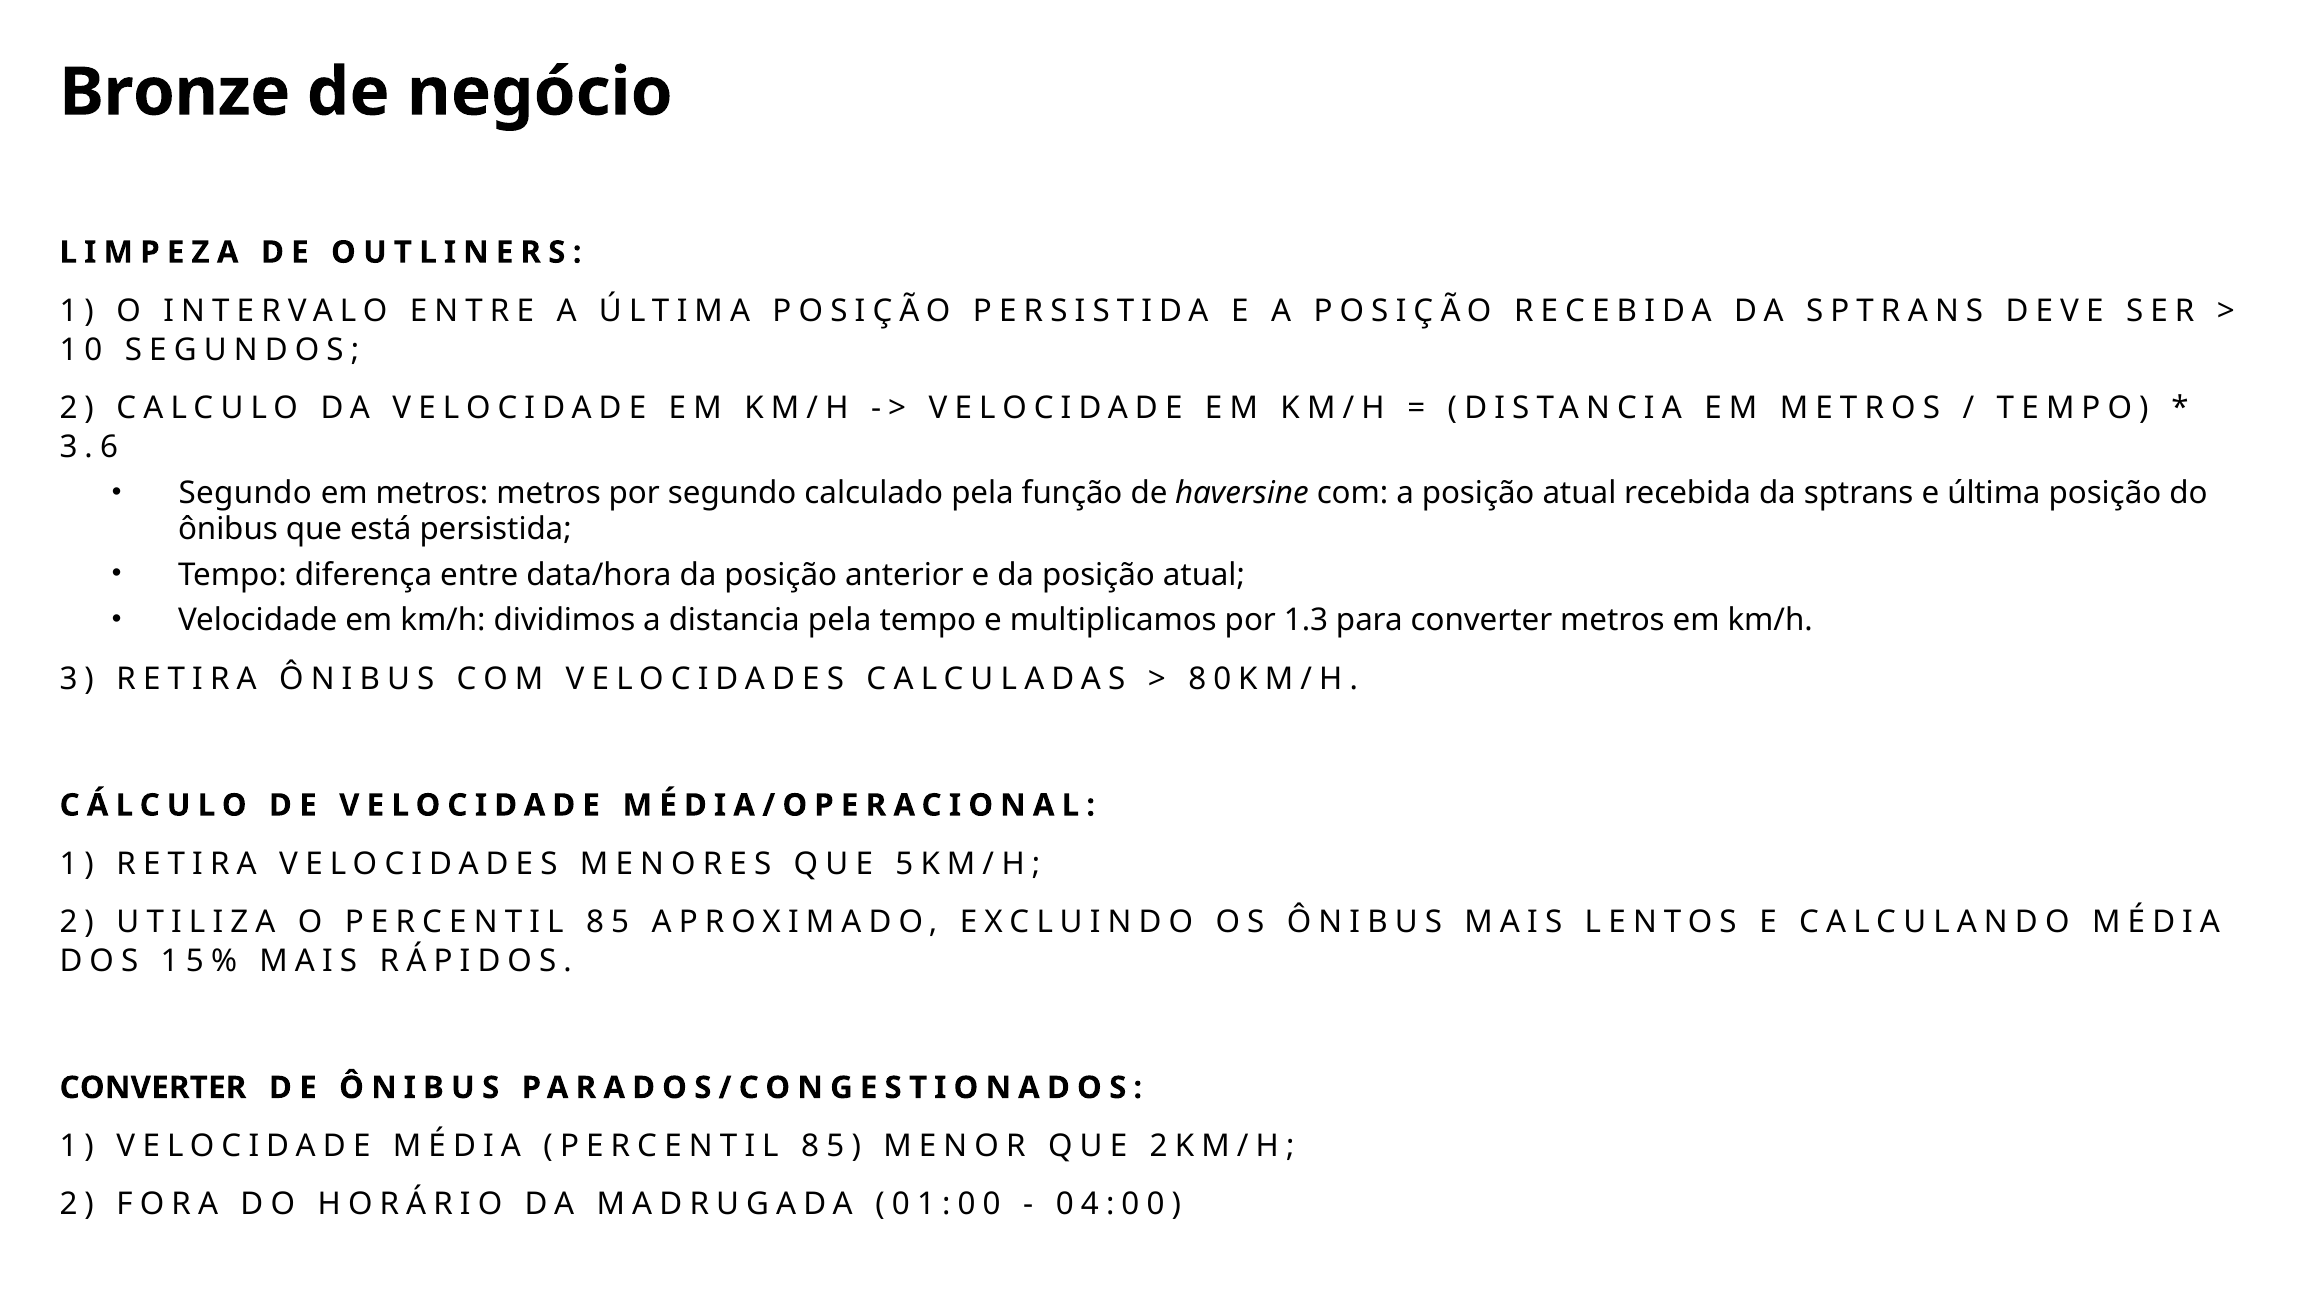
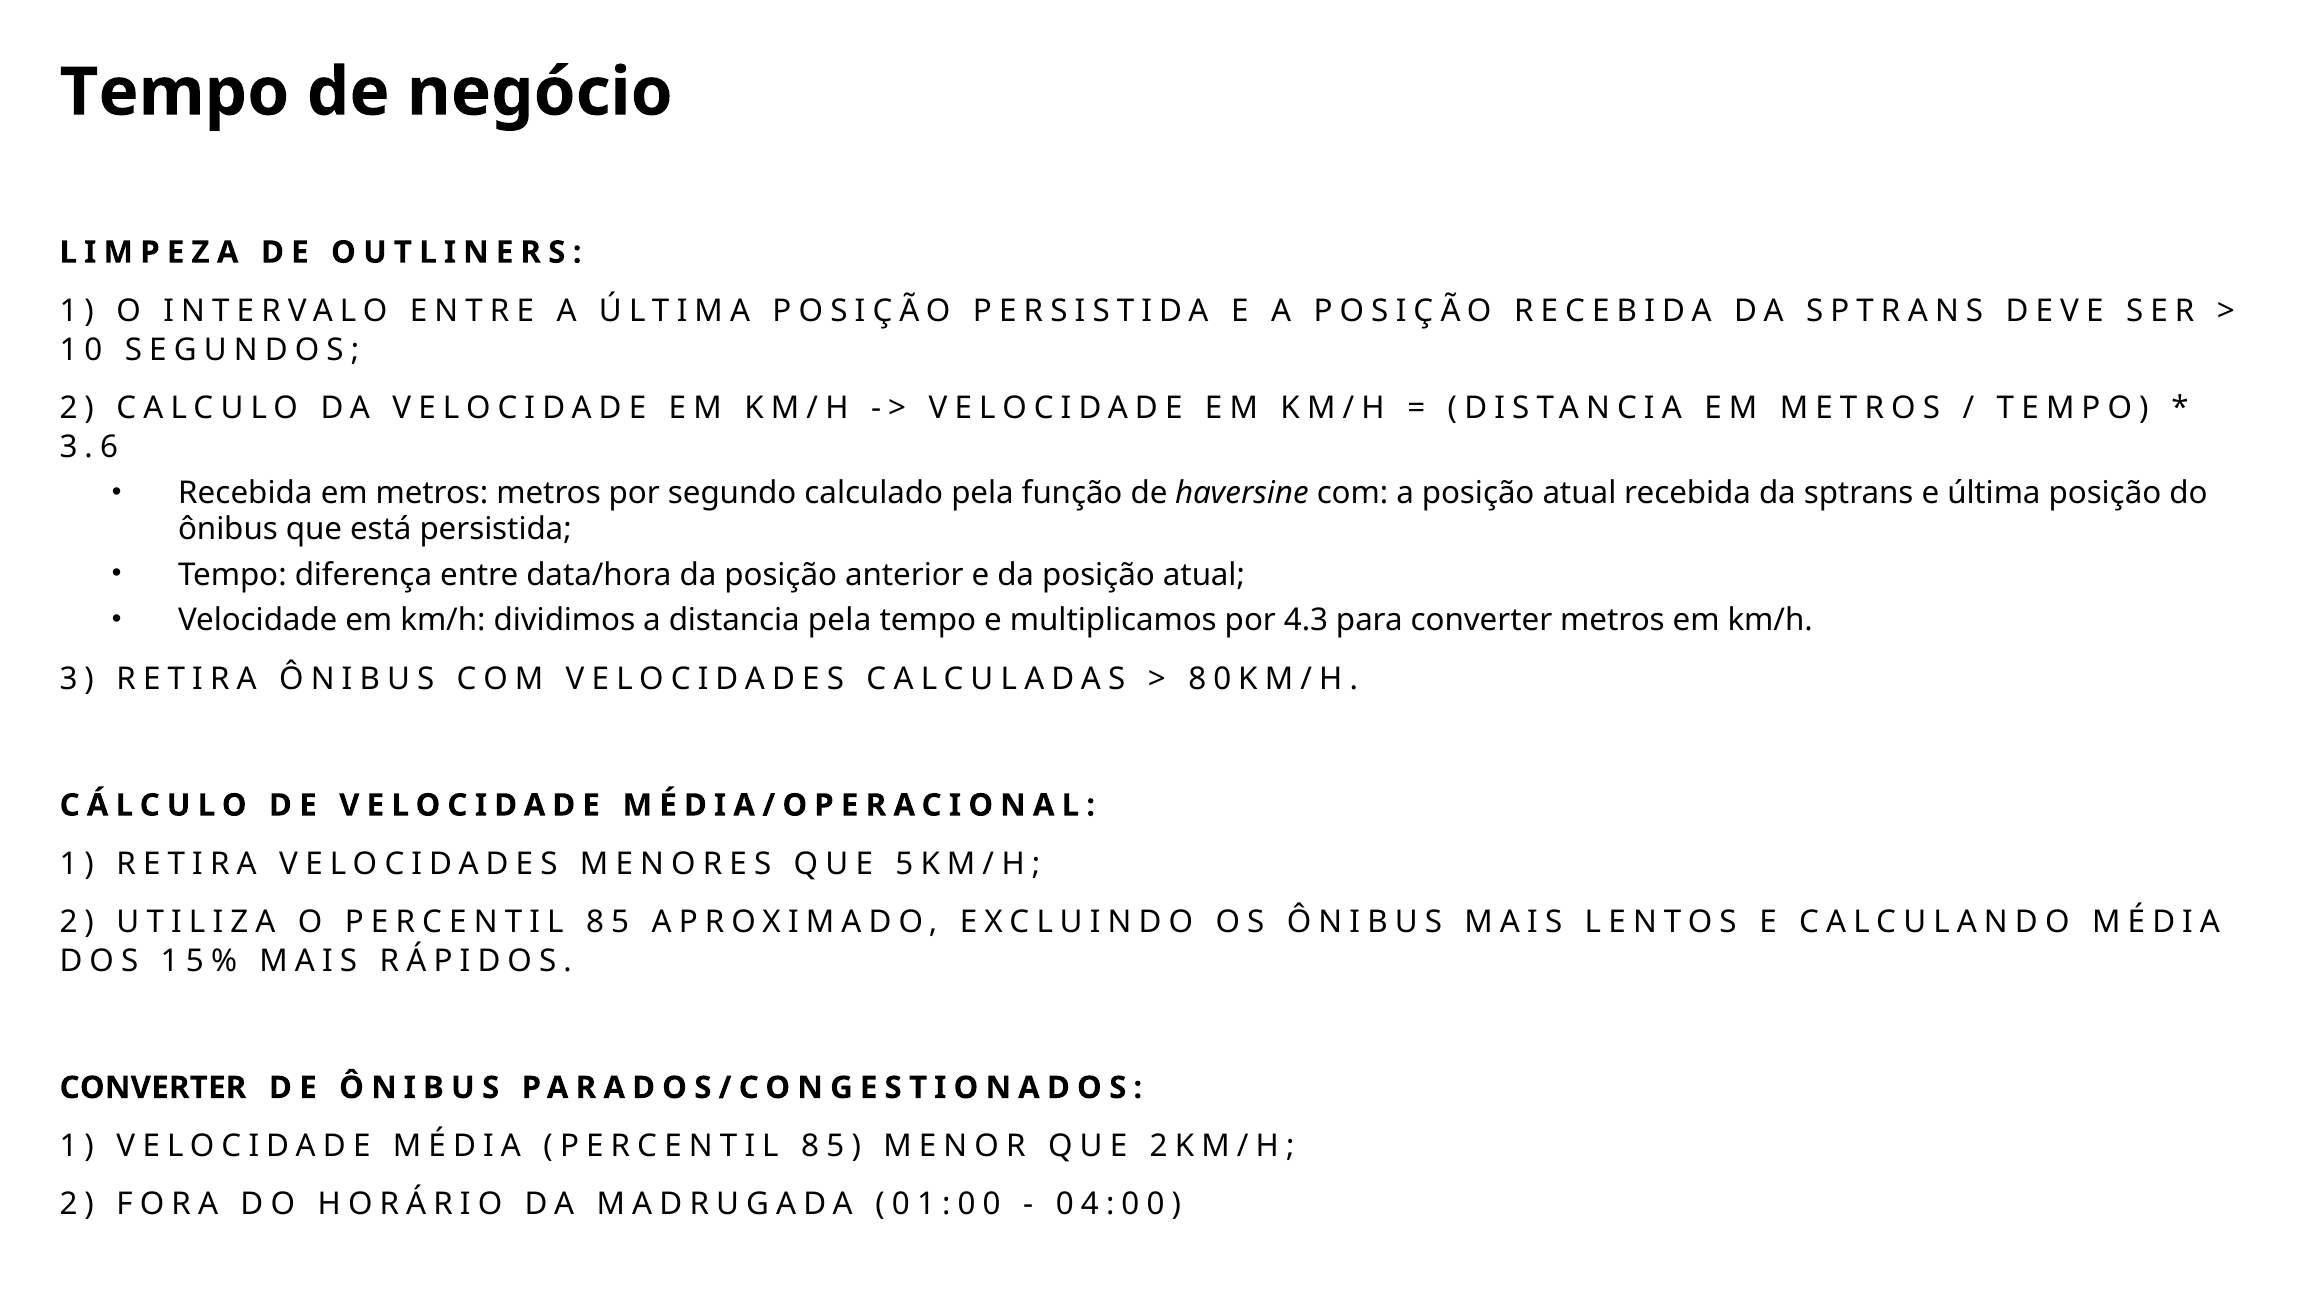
Bronze at (175, 92): Bronze -> Tempo
Segundo at (245, 493): Segundo -> Recebida
1.3: 1.3 -> 4.3
